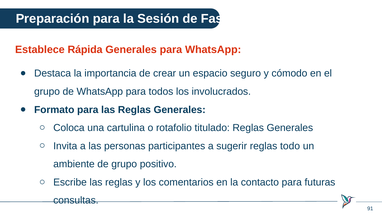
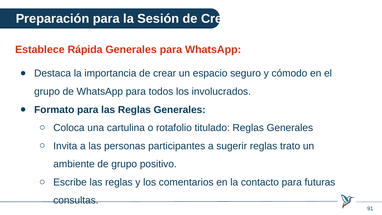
Fase: Fase -> Crea
todo: todo -> trato
